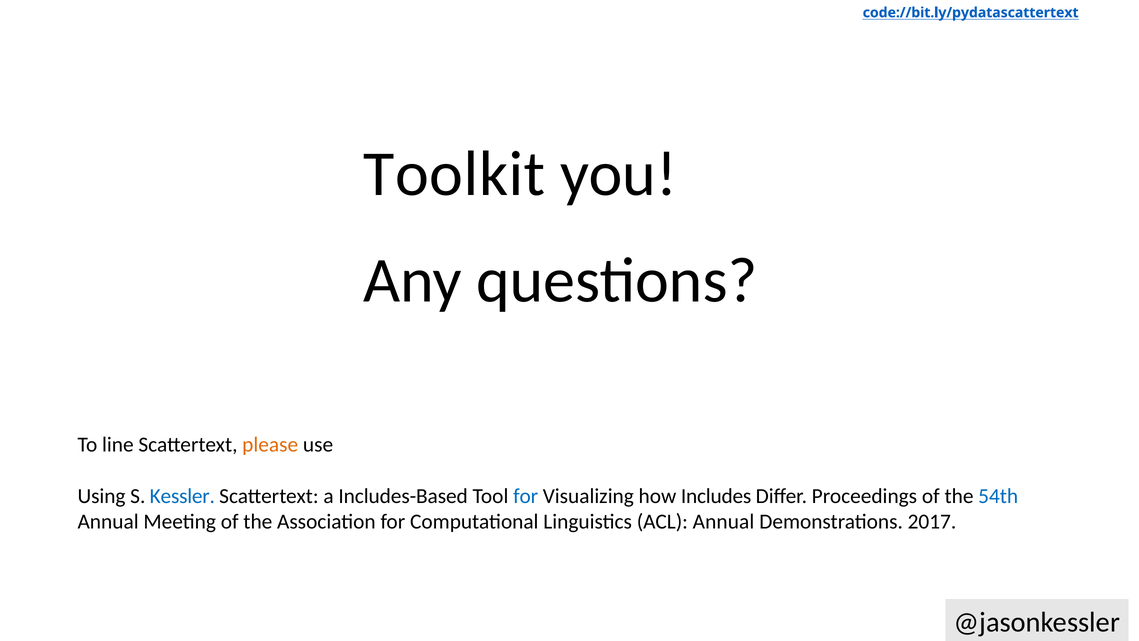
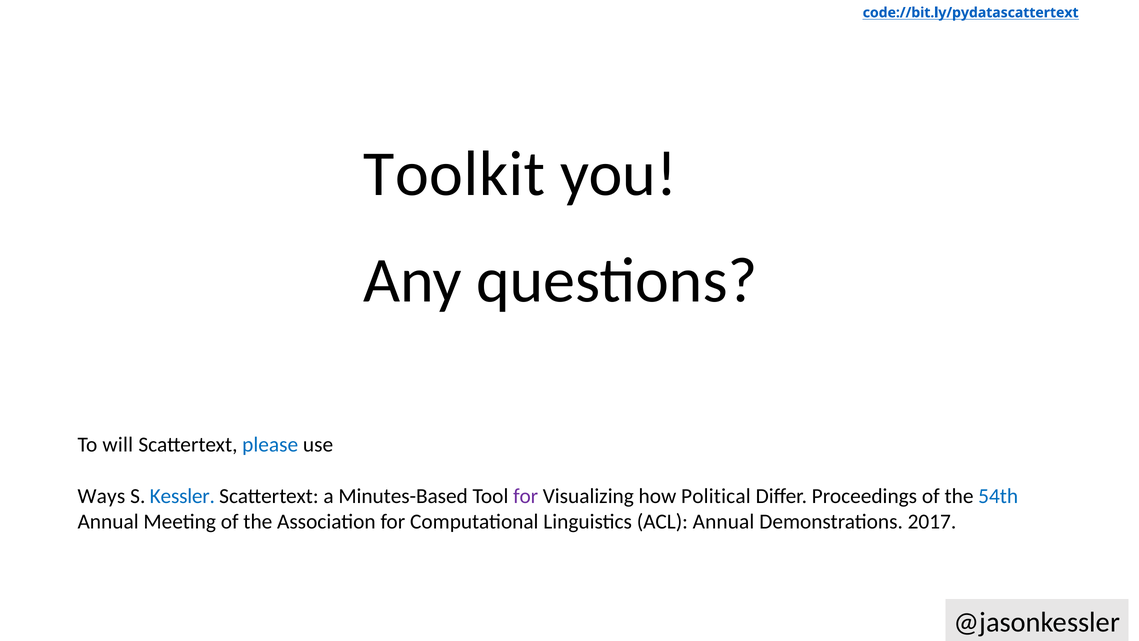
line: line -> will
please colour: orange -> blue
Using: Using -> Ways
Includes-Based: Includes-Based -> Minutes-Based
for at (526, 496) colour: blue -> purple
Includes: Includes -> Political
